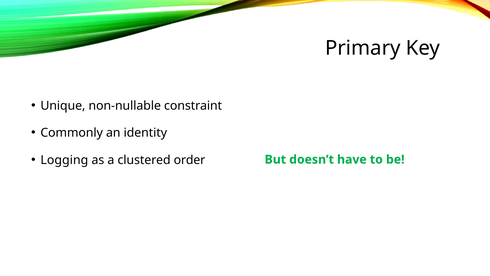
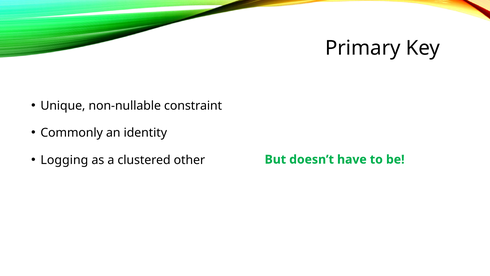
order: order -> other
